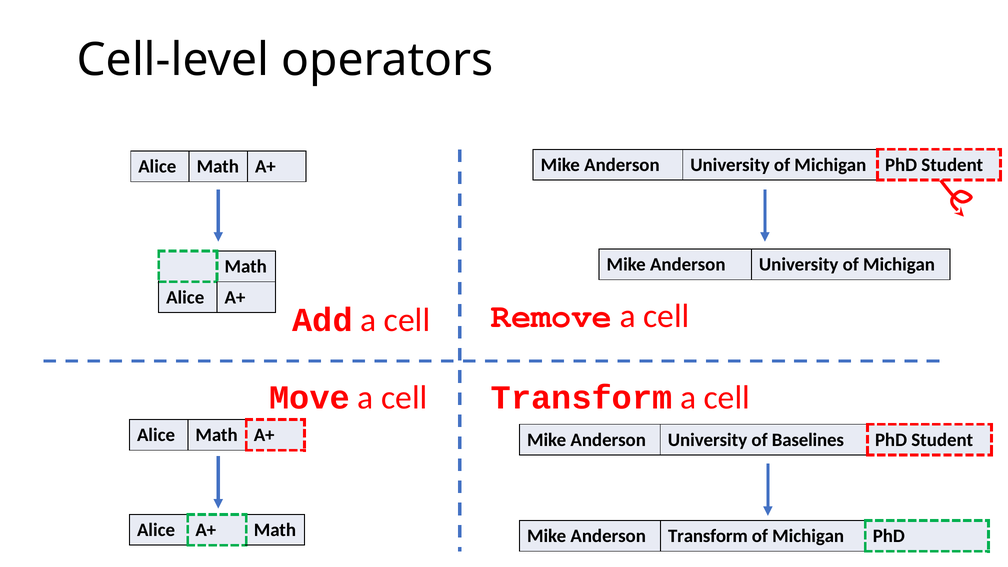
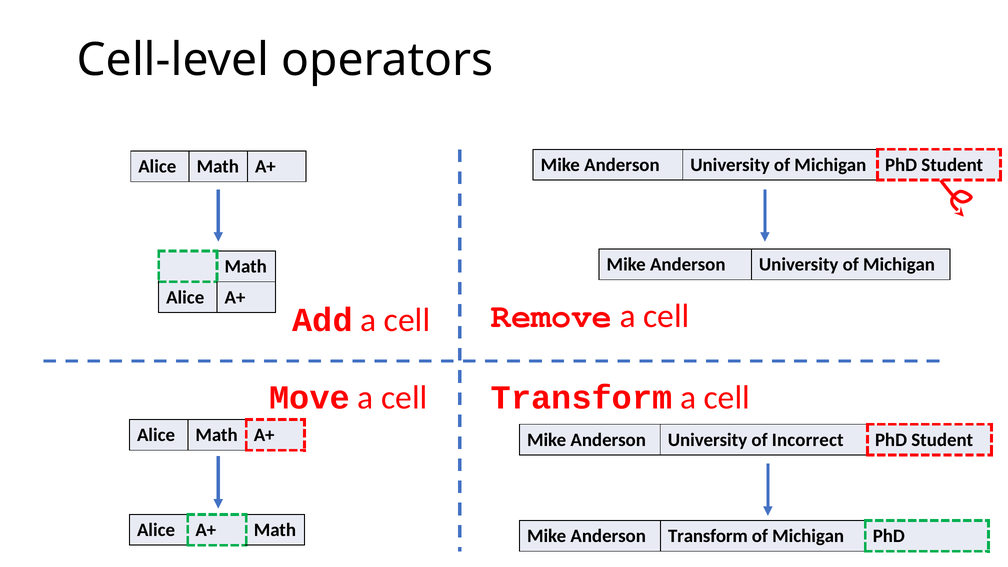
Baselines: Baselines -> Incorrect
